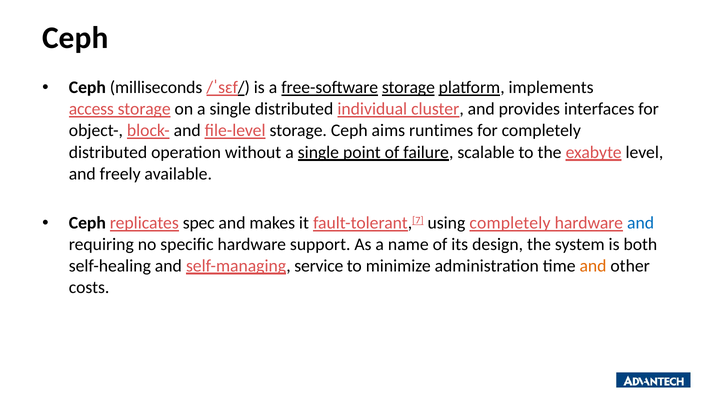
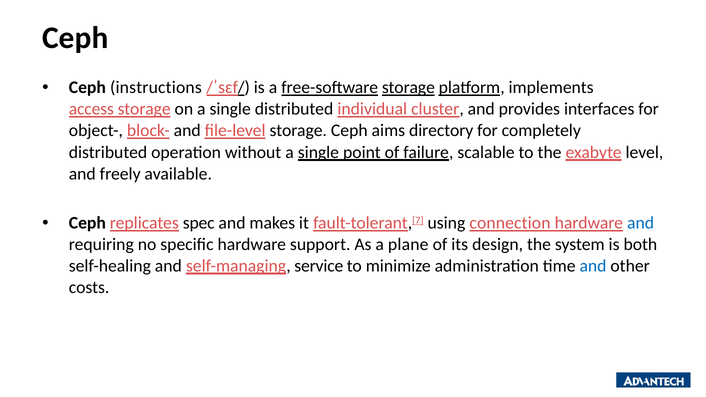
milliseconds: milliseconds -> instructions
runtimes: runtimes -> directory
using completely: completely -> connection
name: name -> plane
and at (593, 266) colour: orange -> blue
